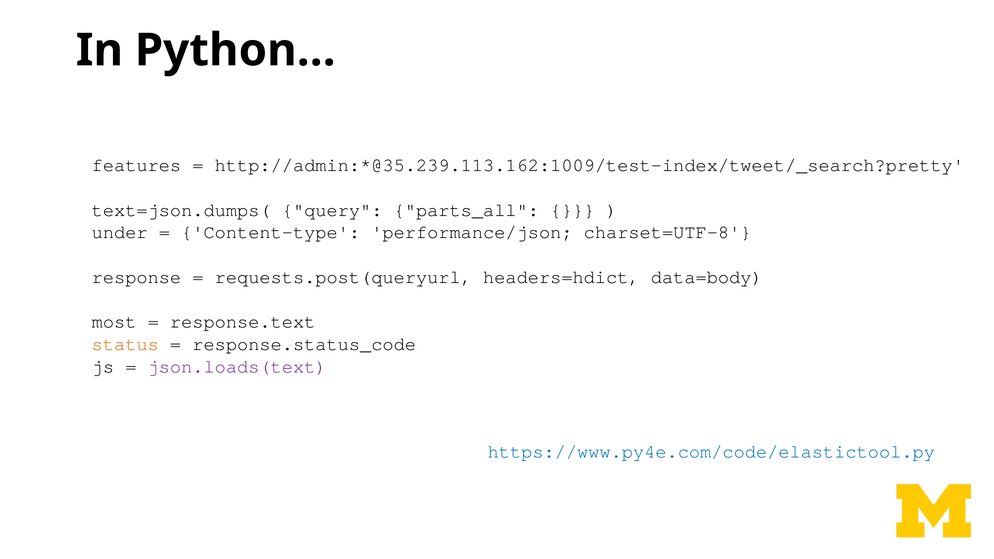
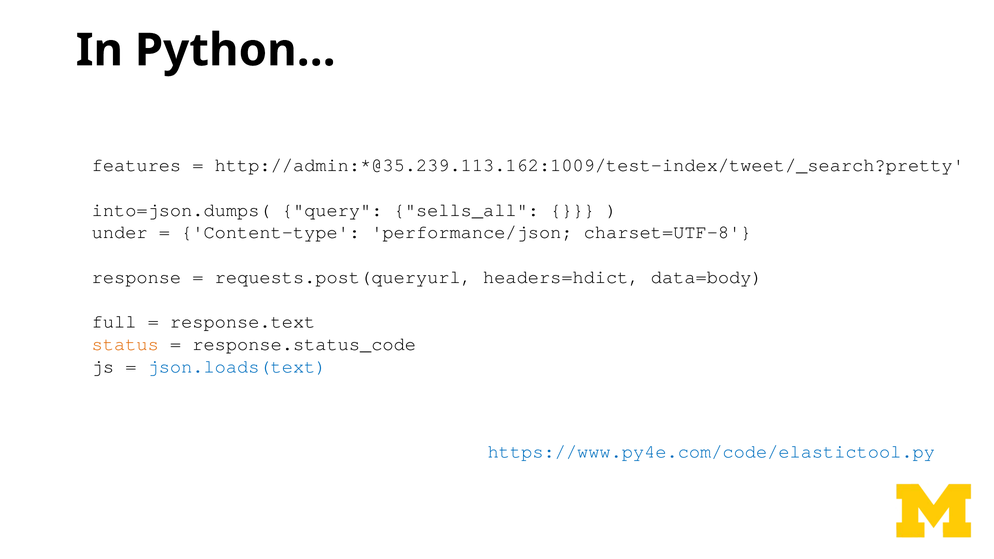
text=json.dumps(: text=json.dumps( -> into=json.dumps(
parts_all: parts_all -> sells_all
most: most -> full
json.loads(text colour: purple -> blue
